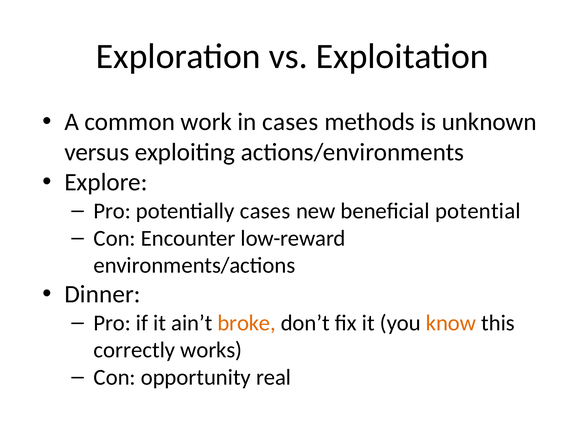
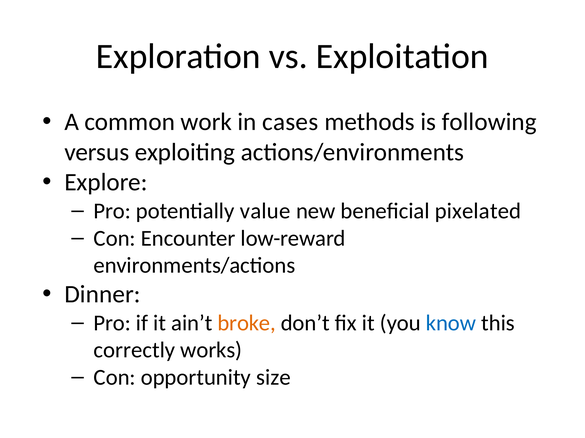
unknown: unknown -> following
potentially cases: cases -> value
potential: potential -> pixelated
know colour: orange -> blue
real: real -> size
